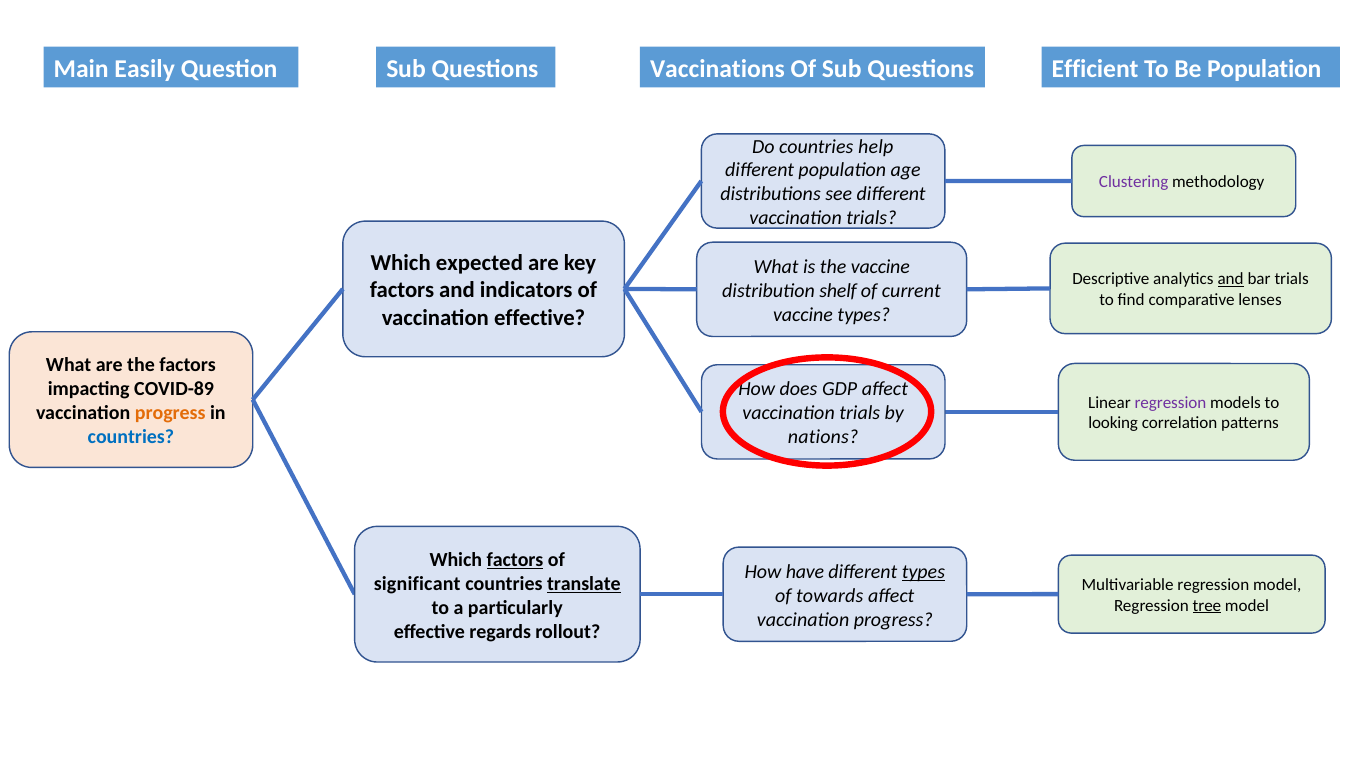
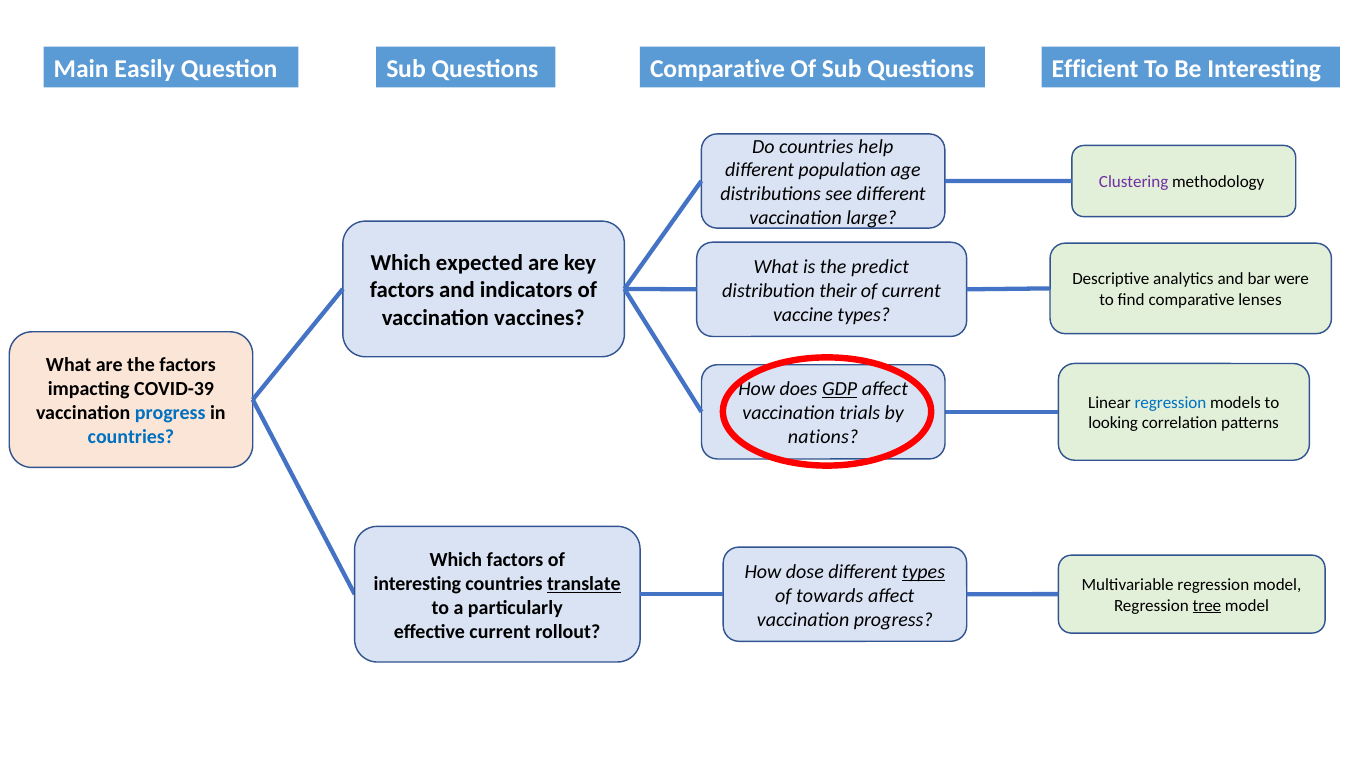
Questions Vaccinations: Vaccinations -> Comparative
Be Population: Population -> Interesting
trials at (871, 218): trials -> large
the vaccine: vaccine -> predict
and at (1231, 279) underline: present -> none
bar trials: trials -> were
shelf: shelf -> their
vaccination effective: effective -> vaccines
COVID-89: COVID-89 -> COVID-39
GDP underline: none -> present
regression at (1170, 403) colour: purple -> blue
progress at (170, 413) colour: orange -> blue
factors at (515, 560) underline: present -> none
have: have -> dose
significant at (417, 584): significant -> interesting
effective regards: regards -> current
